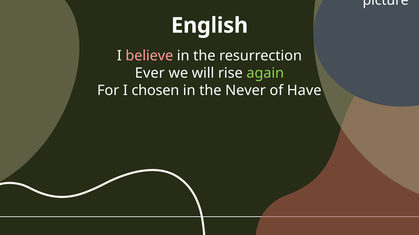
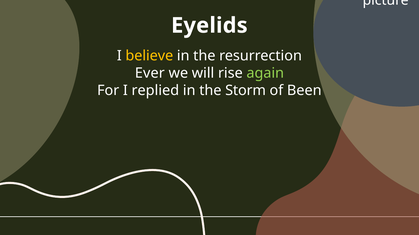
English: English -> Eyelids
believe colour: pink -> yellow
chosen: chosen -> replied
Never: Never -> Storm
Have: Have -> Been
